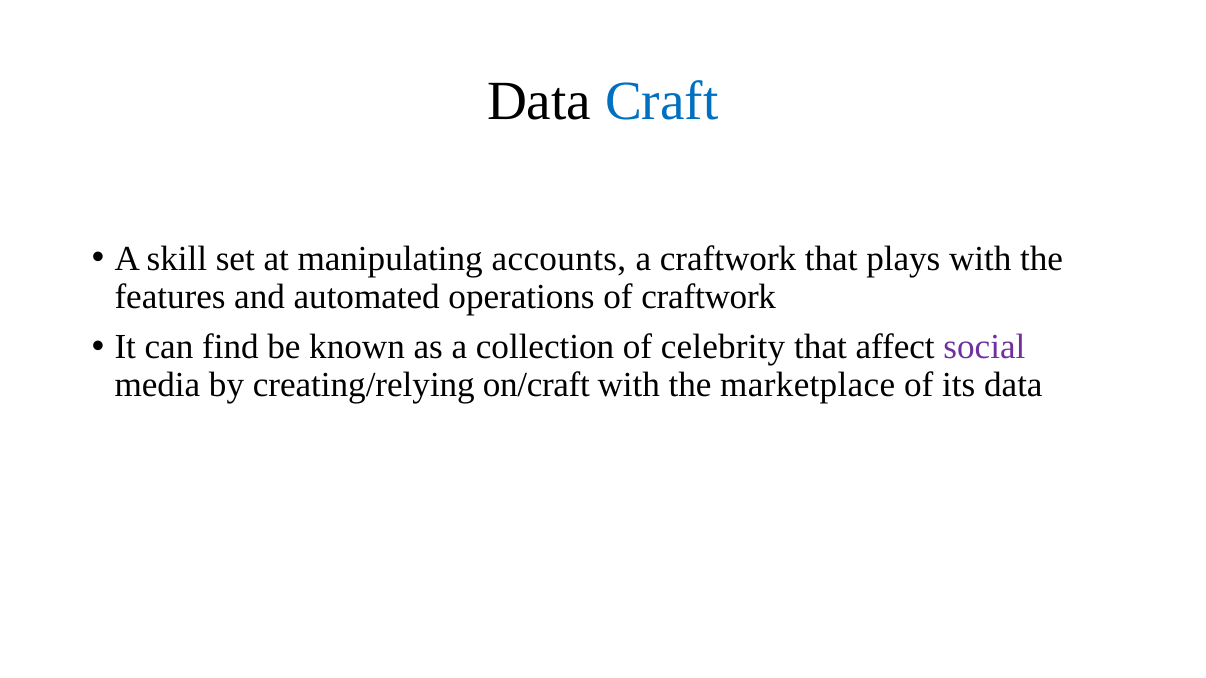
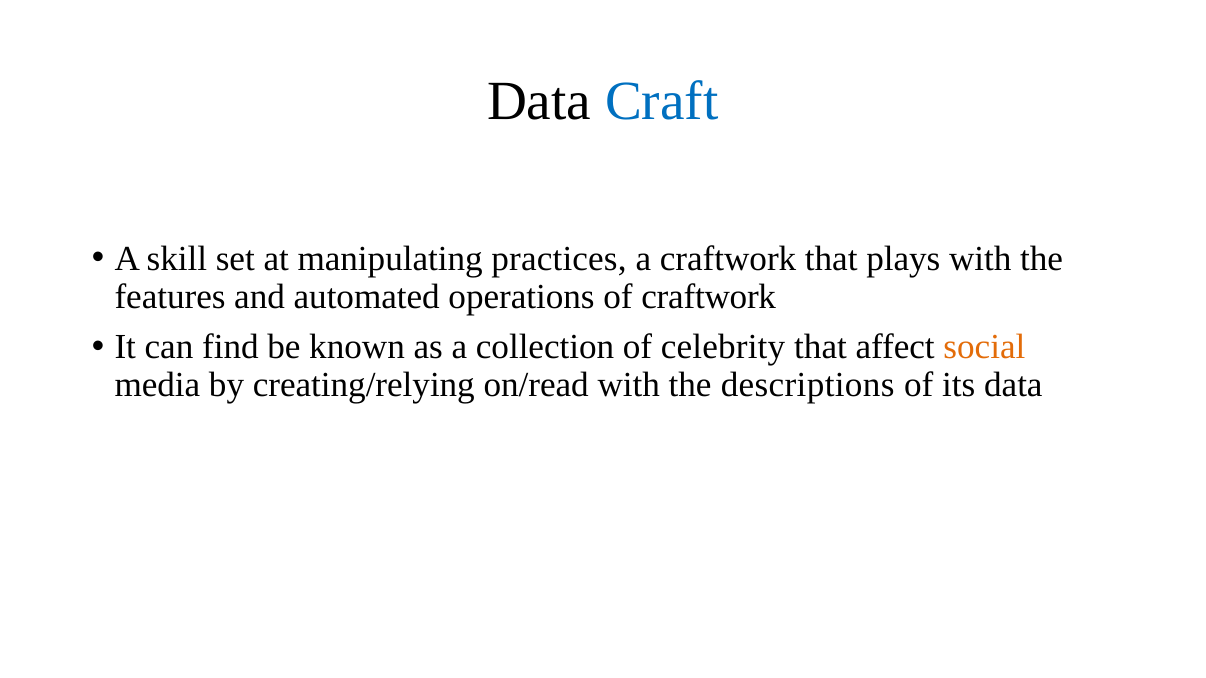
accounts: accounts -> practices
social colour: purple -> orange
on/craft: on/craft -> on/read
marketplace: marketplace -> descriptions
